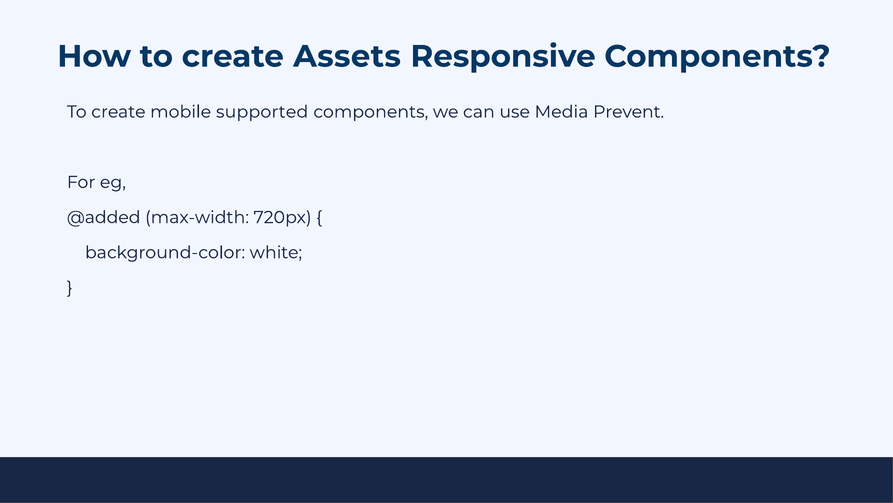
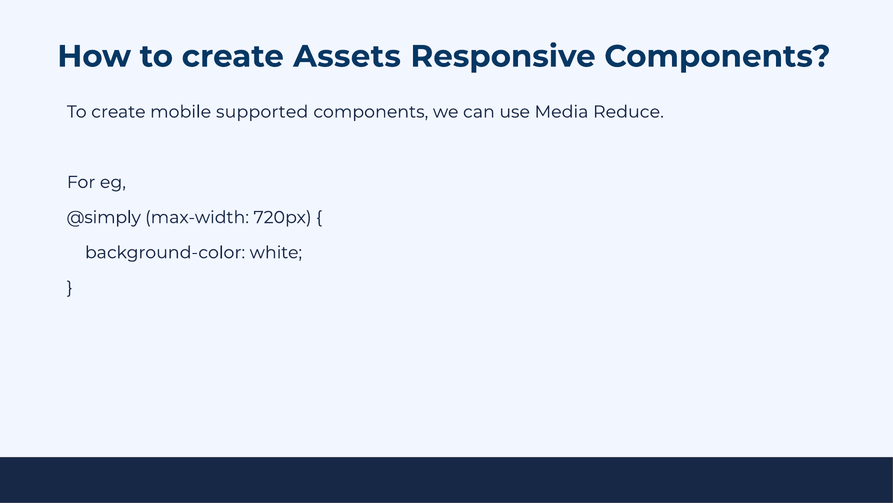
Prevent: Prevent -> Reduce
@added: @added -> @simply
